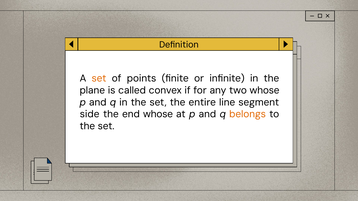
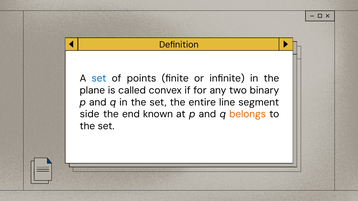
set at (99, 79) colour: orange -> blue
two whose: whose -> binary
end whose: whose -> known
